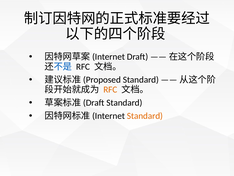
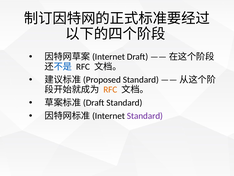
Standard at (145, 116) colour: orange -> purple
